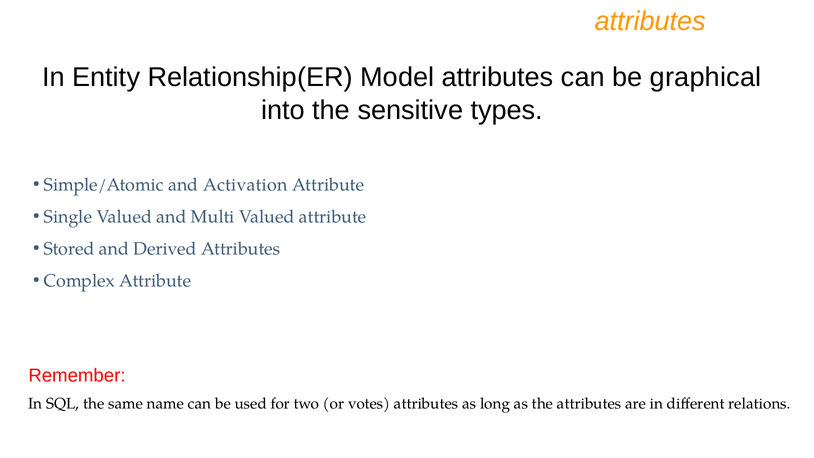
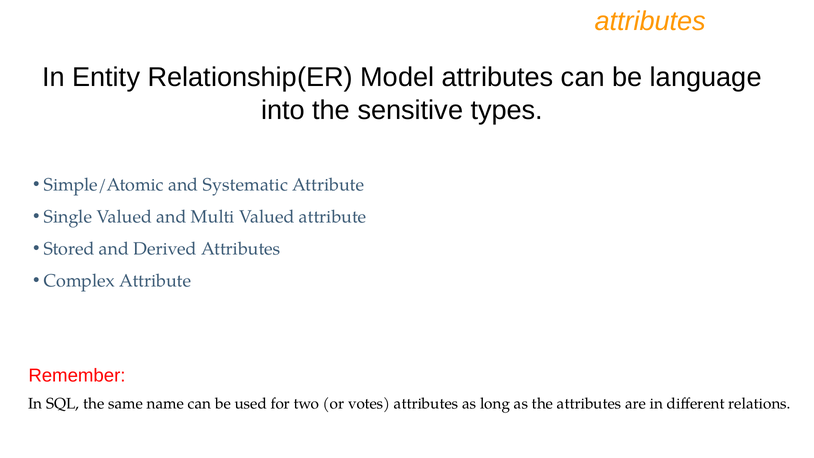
graphical: graphical -> language
Activation: Activation -> Systematic
